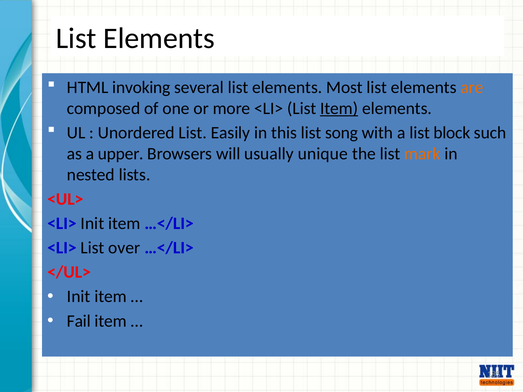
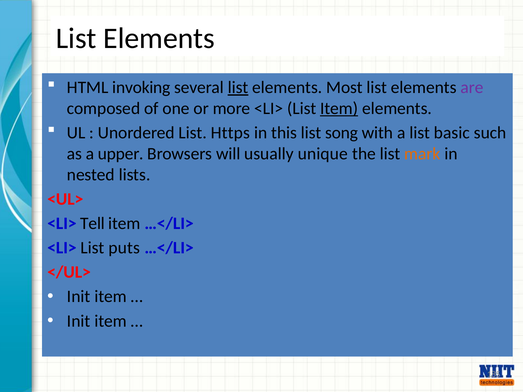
list at (238, 88) underline: none -> present
are colour: orange -> purple
Easily: Easily -> Https
block: block -> basic
<LI> Init: Init -> Tell
over: over -> puts
Fail at (79, 321): Fail -> Init
